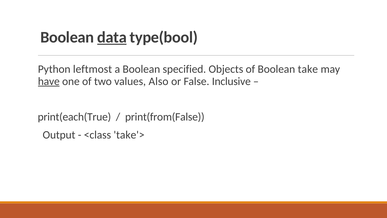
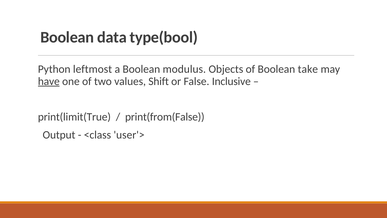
data underline: present -> none
specified: specified -> modulus
Also: Also -> Shift
print(each(True: print(each(True -> print(limit(True
take'>: take'> -> user'>
